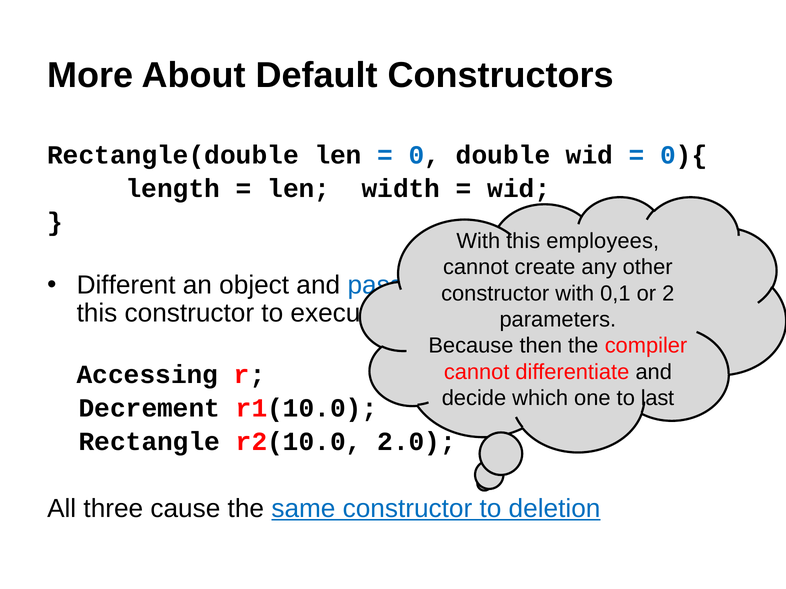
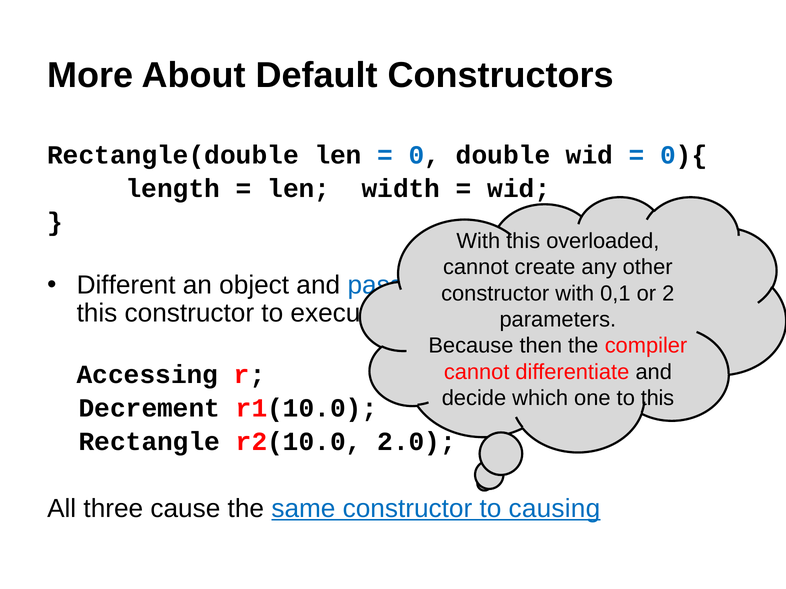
employees: employees -> overloaded
to last: last -> this
deletion: deletion -> causing
